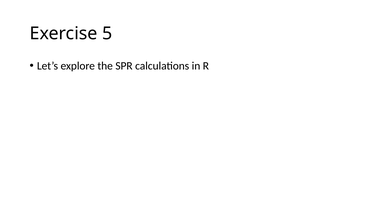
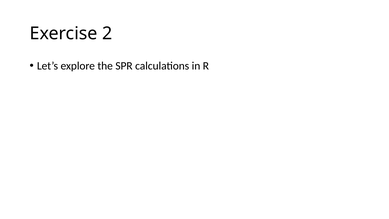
5: 5 -> 2
